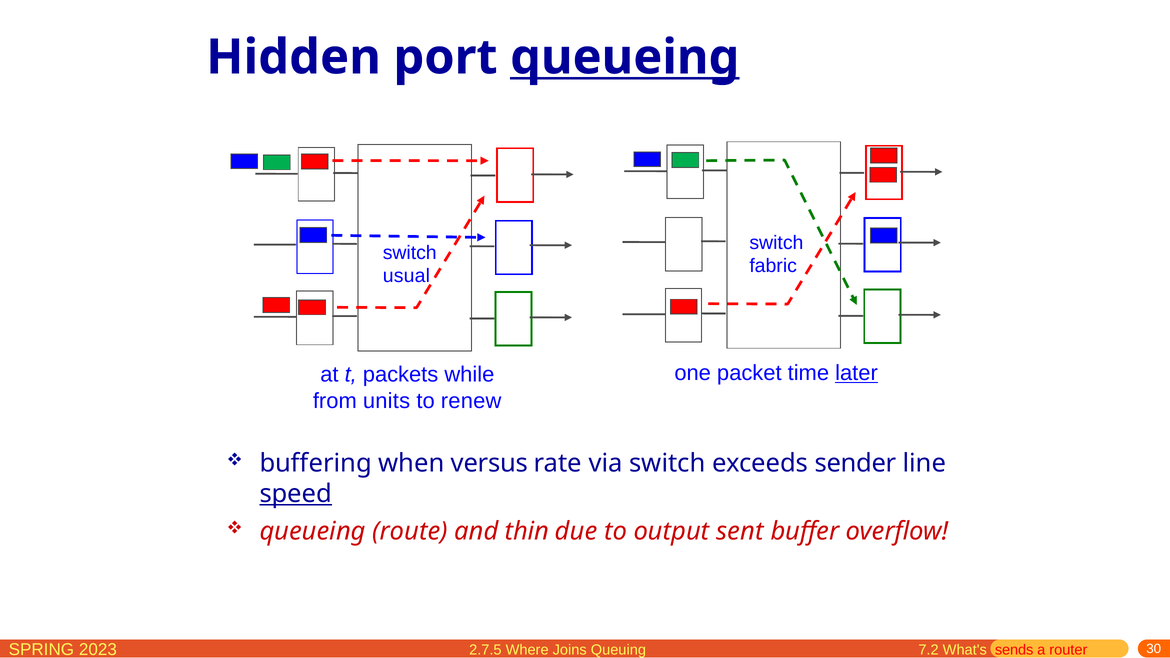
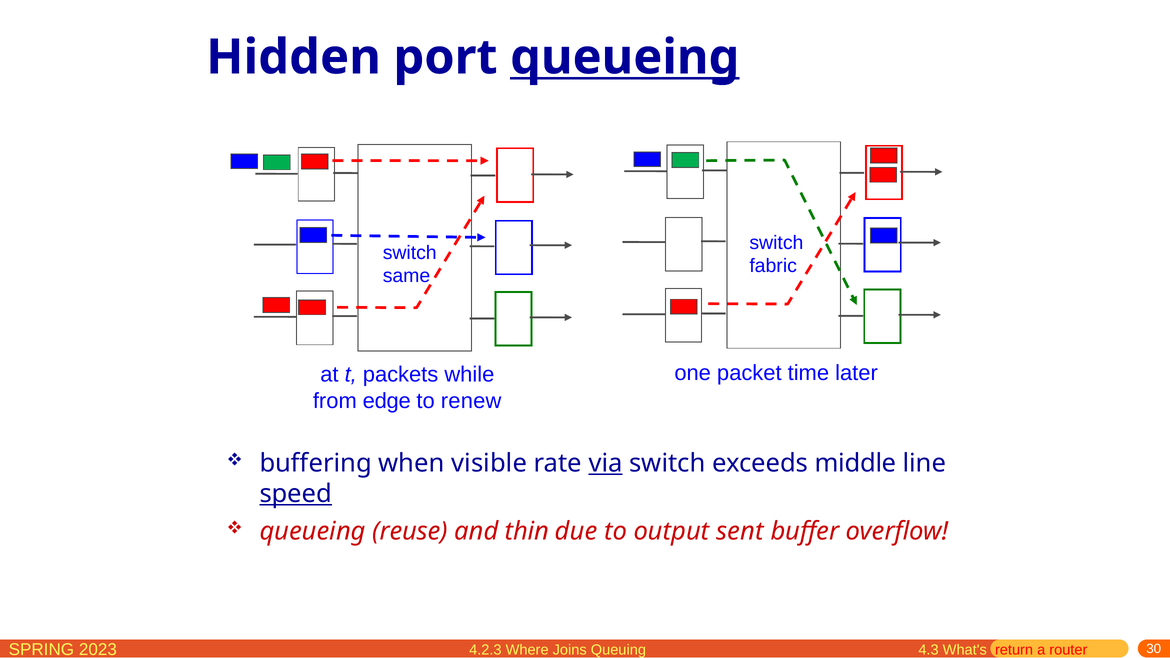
usual: usual -> same
later underline: present -> none
units: units -> edge
versus: versus -> visible
via underline: none -> present
sender: sender -> middle
route: route -> reuse
2.7.5: 2.7.5 -> 4.2.3
7.2: 7.2 -> 4.3
sends: sends -> return
